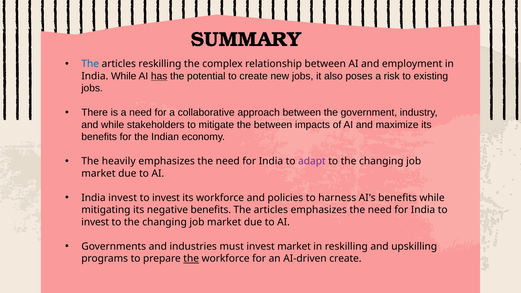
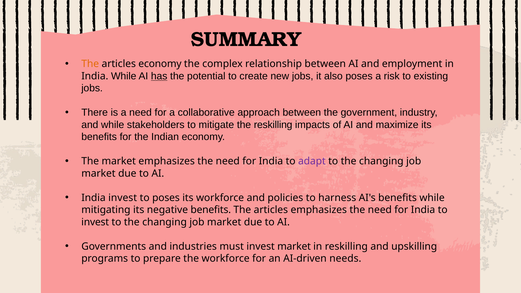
The at (90, 64) colour: blue -> orange
articles reskilling: reskilling -> economy
the between: between -> reskilling
The heavily: heavily -> market
invest at (166, 198): invest -> poses
the at (191, 259) underline: present -> none
AI-driven create: create -> needs
